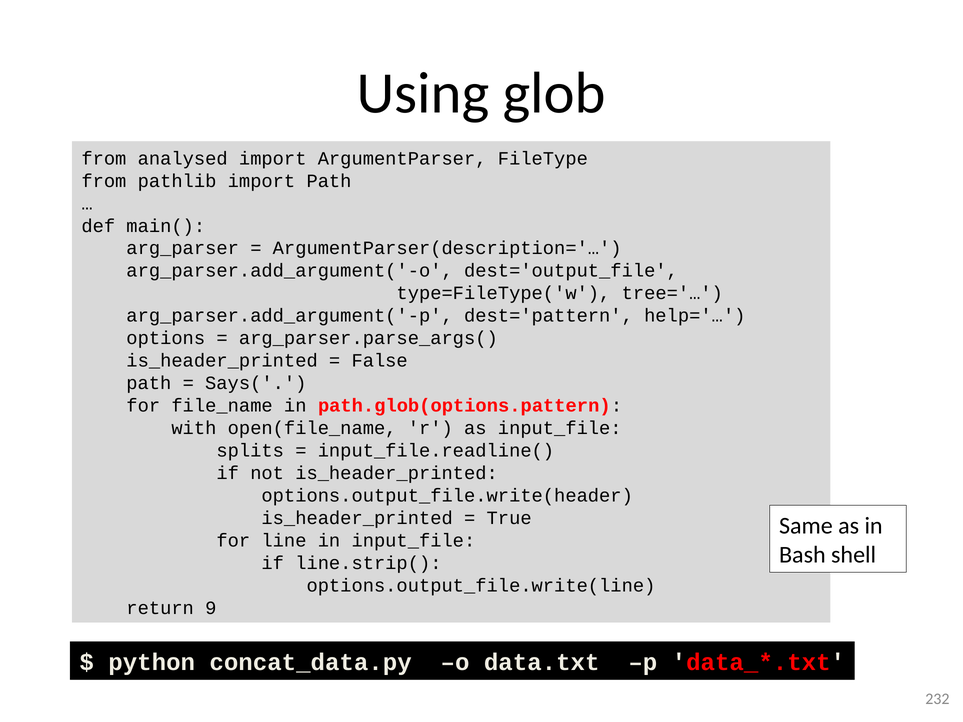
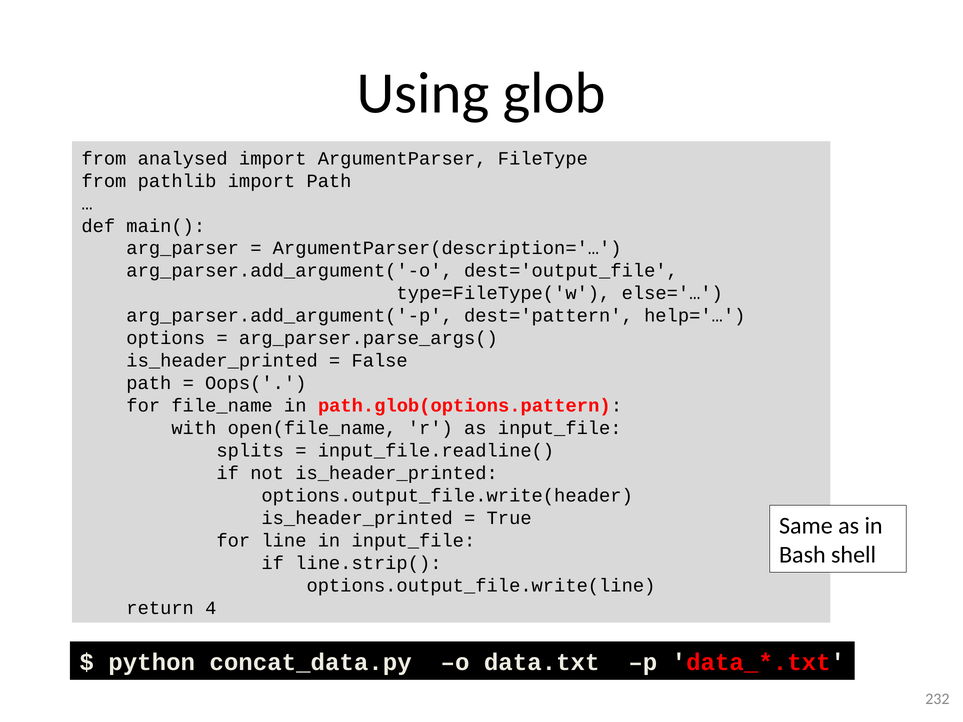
tree='…: tree='… -> else='…
Says(: Says( -> Oops(
9: 9 -> 4
